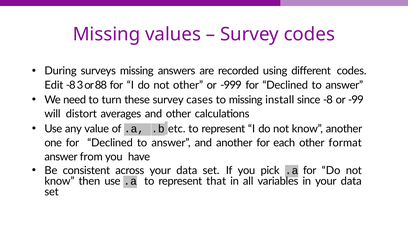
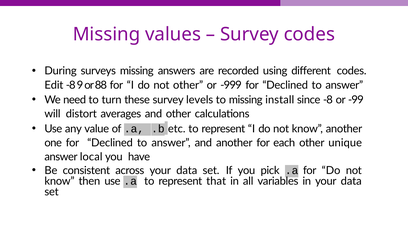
3: 3 -> 9
cases: cases -> levels
format: format -> unique
from: from -> local
